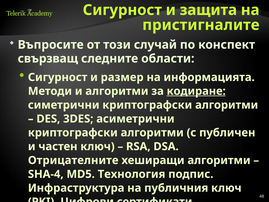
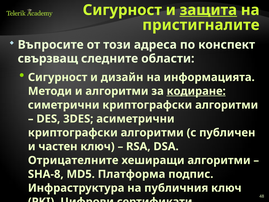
защита underline: none -> present
случай: случай -> адреса
размер: размер -> дизайн
SHA-4: SHA-4 -> SHA-8
Технология: Технология -> Платформа
